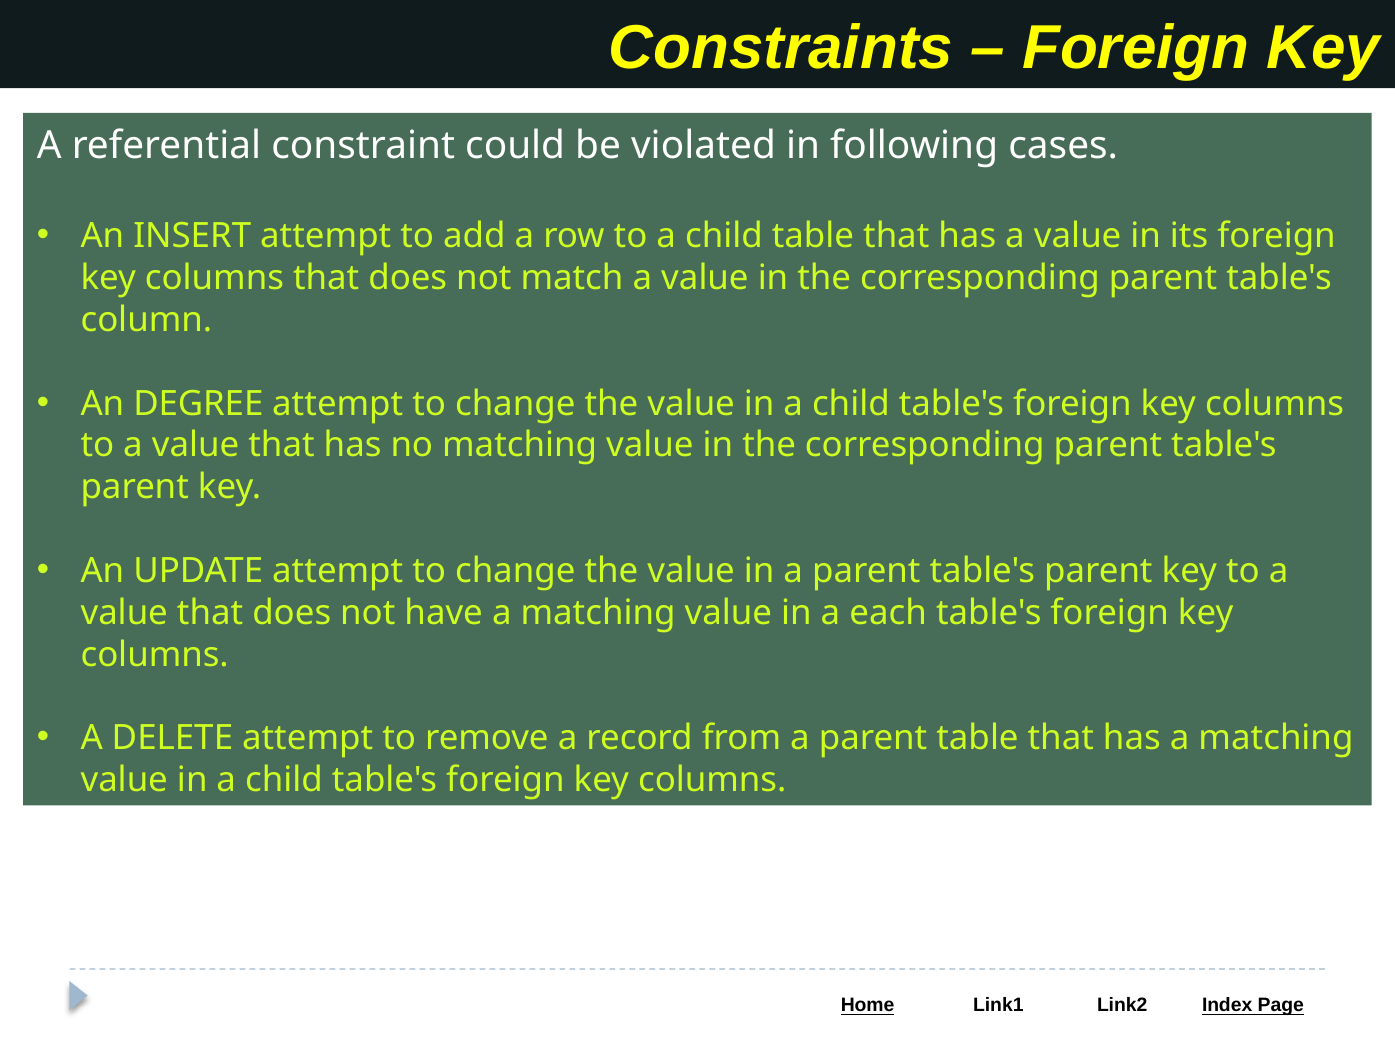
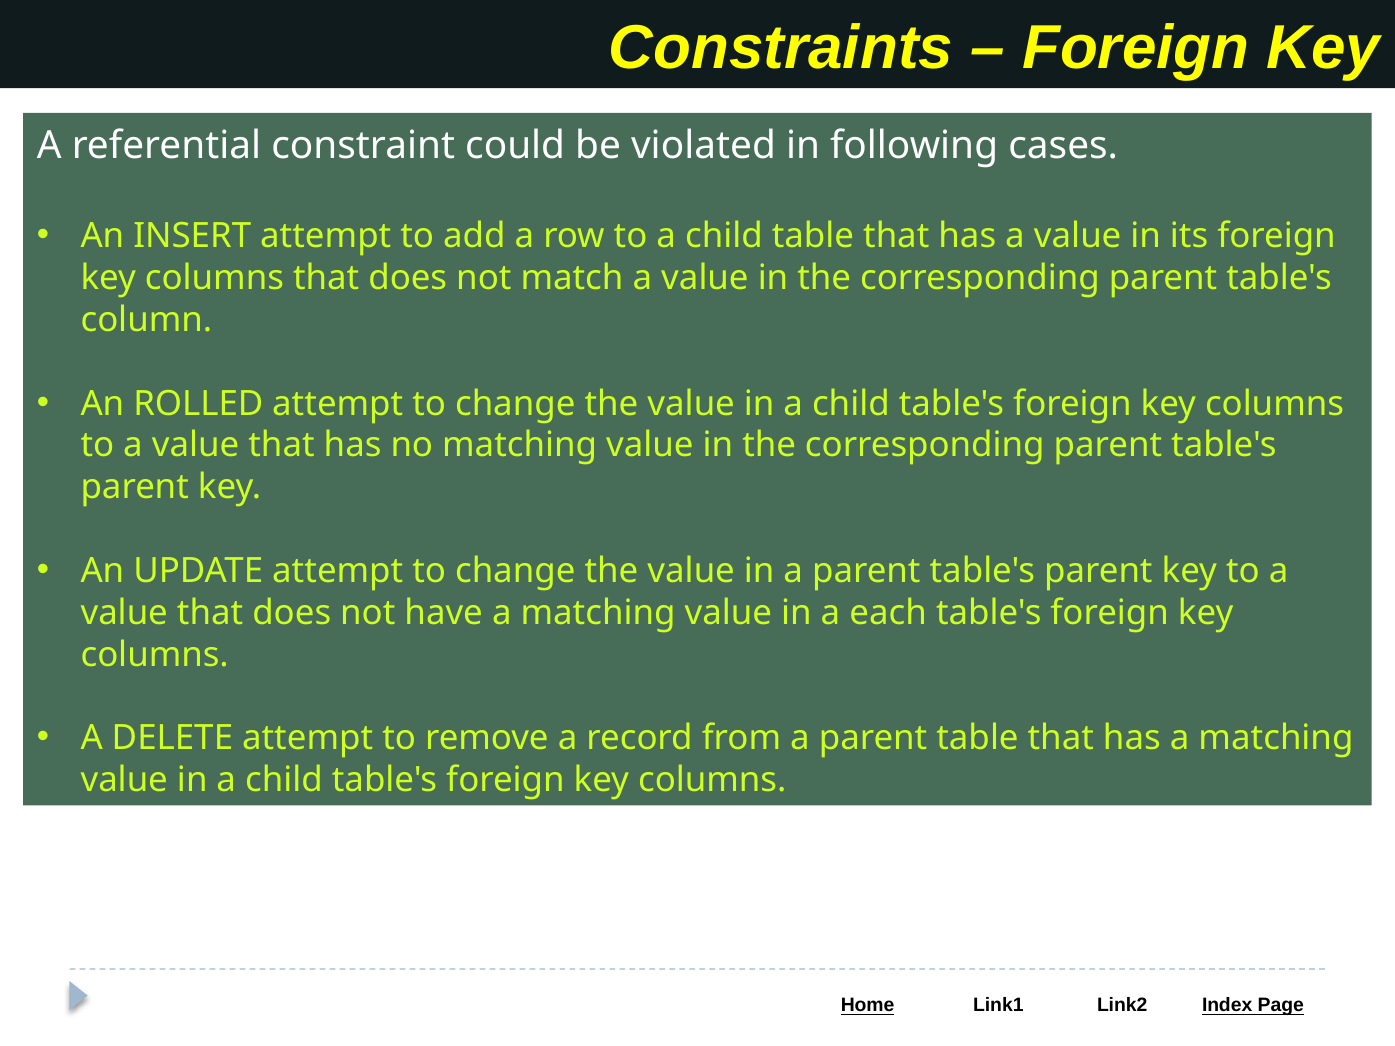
DEGREE: DEGREE -> ROLLED
